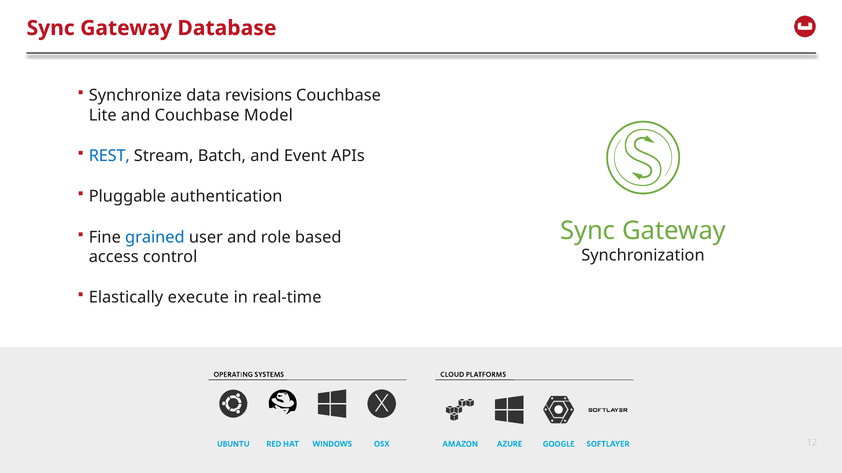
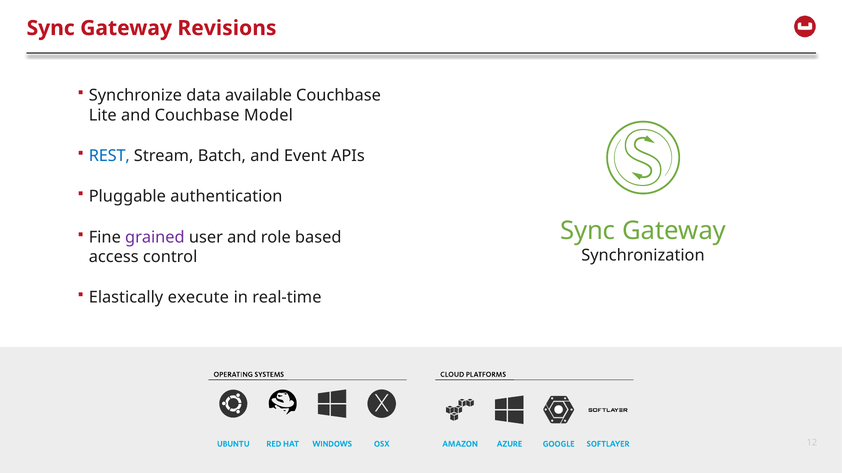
Database: Database -> Revisions
revisions: revisions -> available
grained colour: blue -> purple
